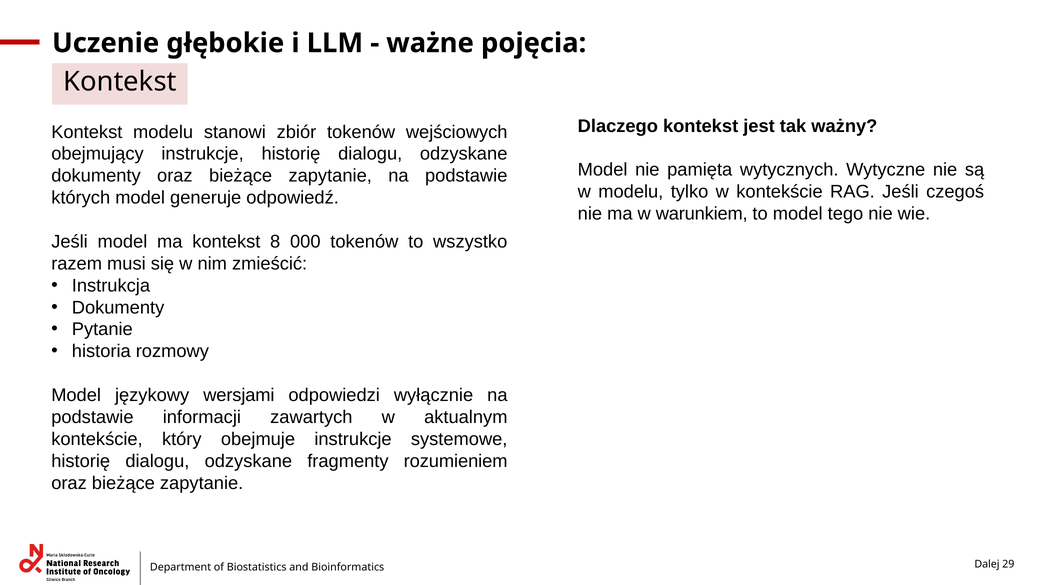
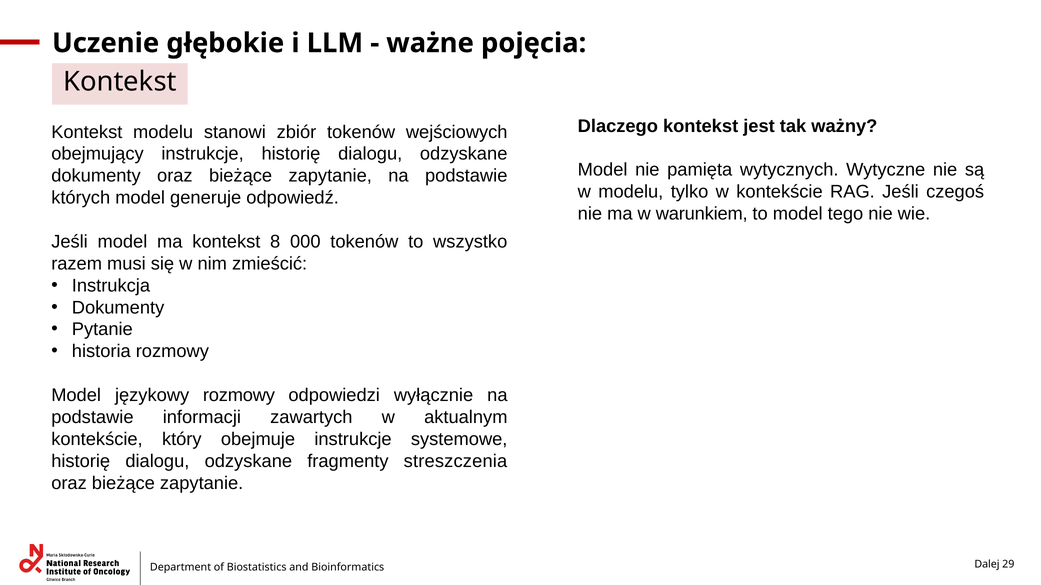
językowy wersjami: wersjami -> rozmowy
rozumieniem: rozumieniem -> streszczenia
